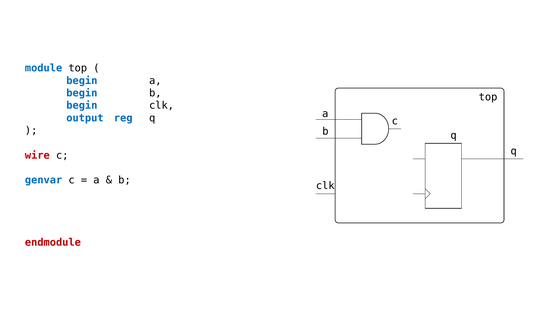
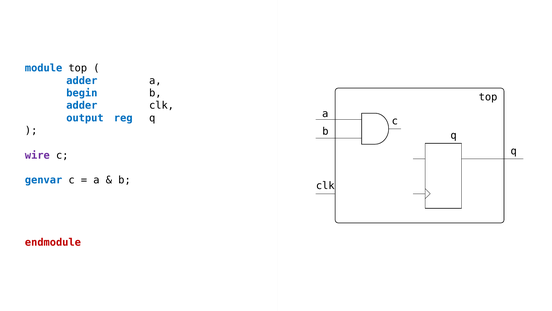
begin at (82, 80): begin -> adder
begin at (82, 105): begin -> adder
wire colour: red -> purple
